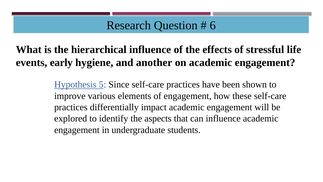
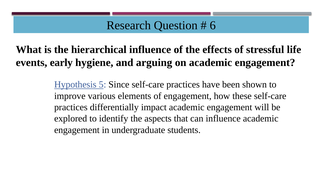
another: another -> arguing
